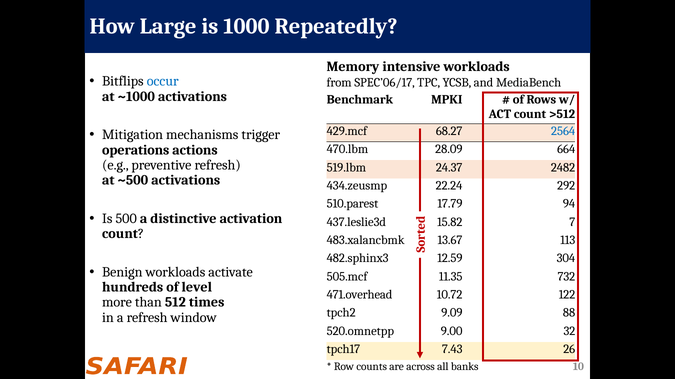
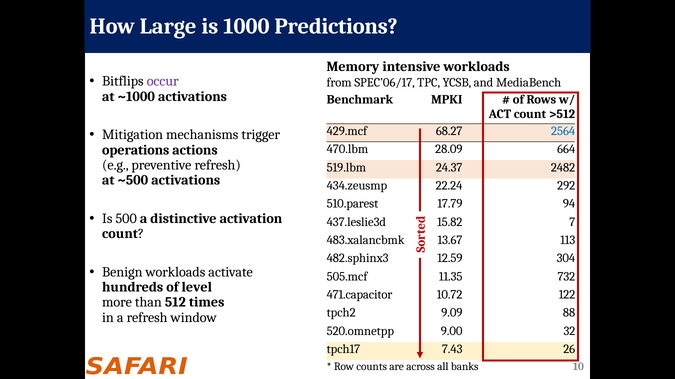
Repeatedly: Repeatedly -> Predictions
occur colour: blue -> purple
471.overhead: 471.overhead -> 471.capacitor
